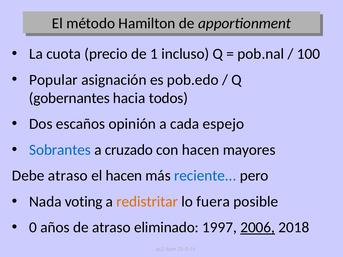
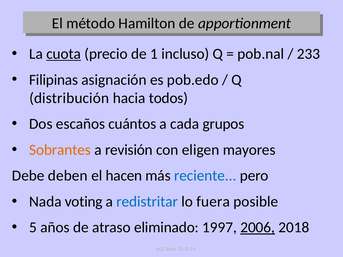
cuota underline: none -> present
100: 100 -> 233
Popular: Popular -> Filipinas
gobernantes: gobernantes -> distribución
opinión: opinión -> cuántos
espejo: espejo -> grupos
Sobrantes colour: blue -> orange
cruzado: cruzado -> revisión
con hacen: hacen -> eligen
Debe atraso: atraso -> deben
redistritar colour: orange -> blue
0: 0 -> 5
